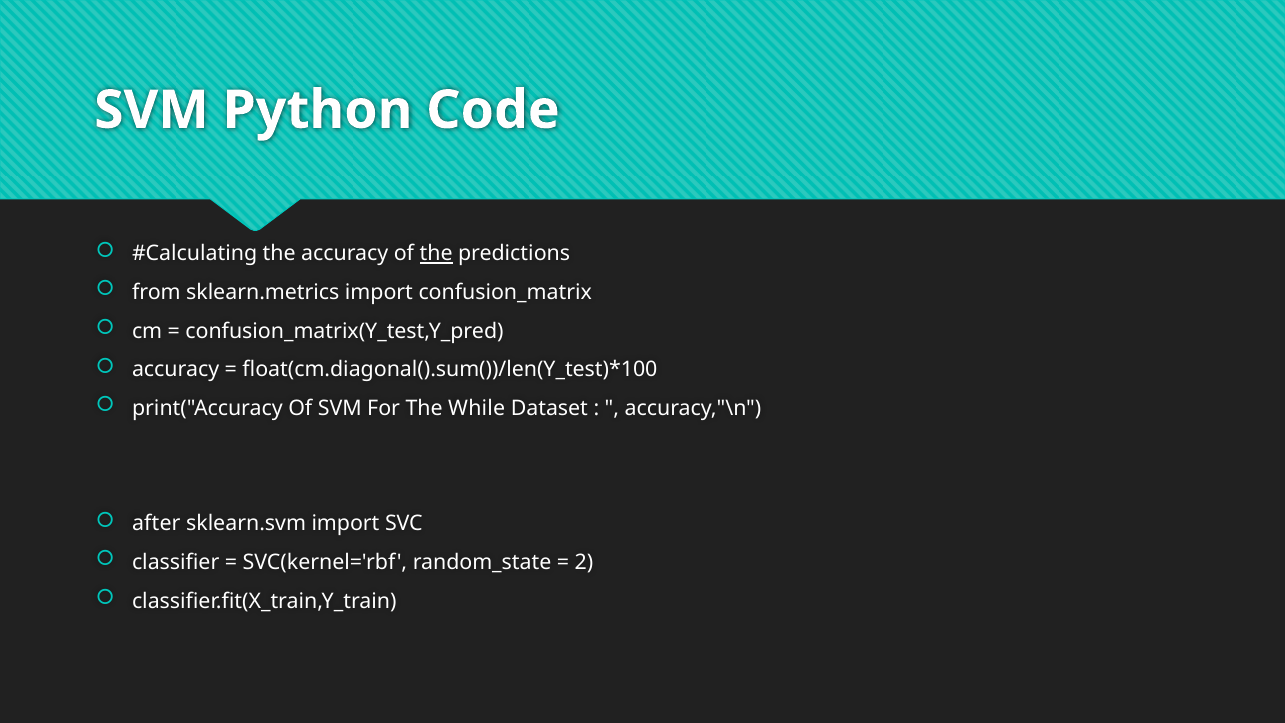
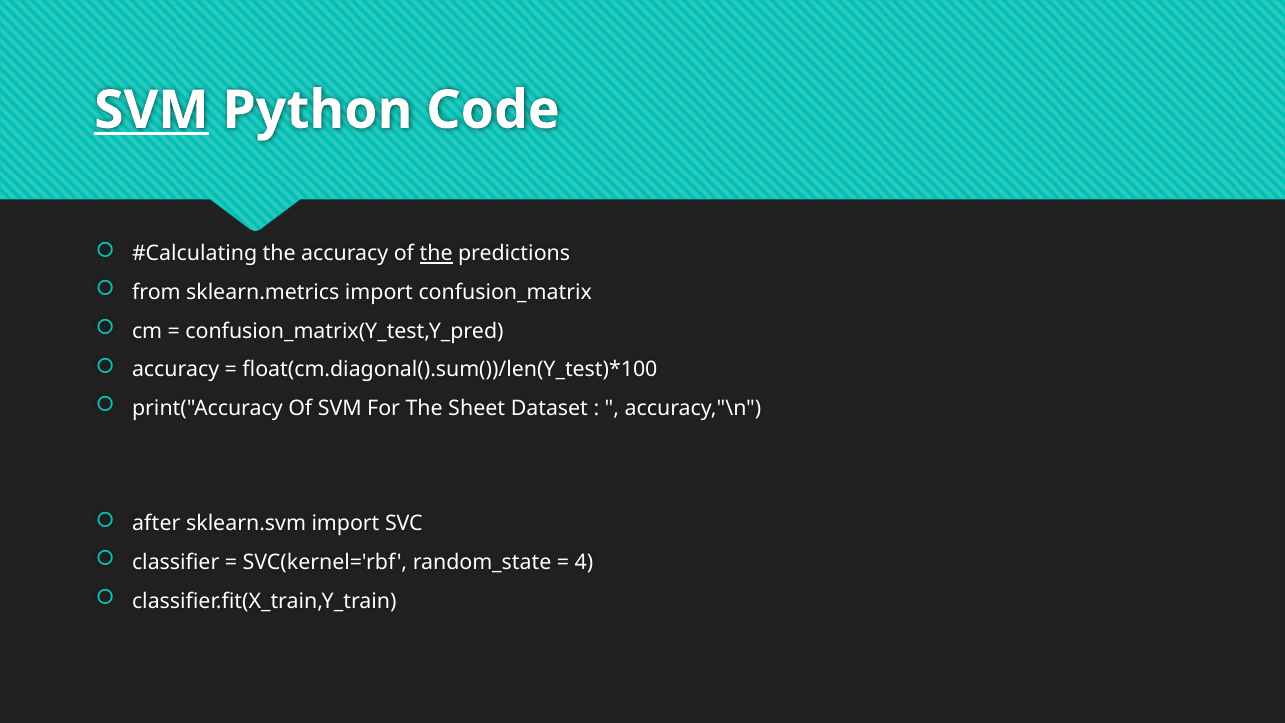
SVM at (151, 110) underline: none -> present
While: While -> Sheet
2: 2 -> 4
